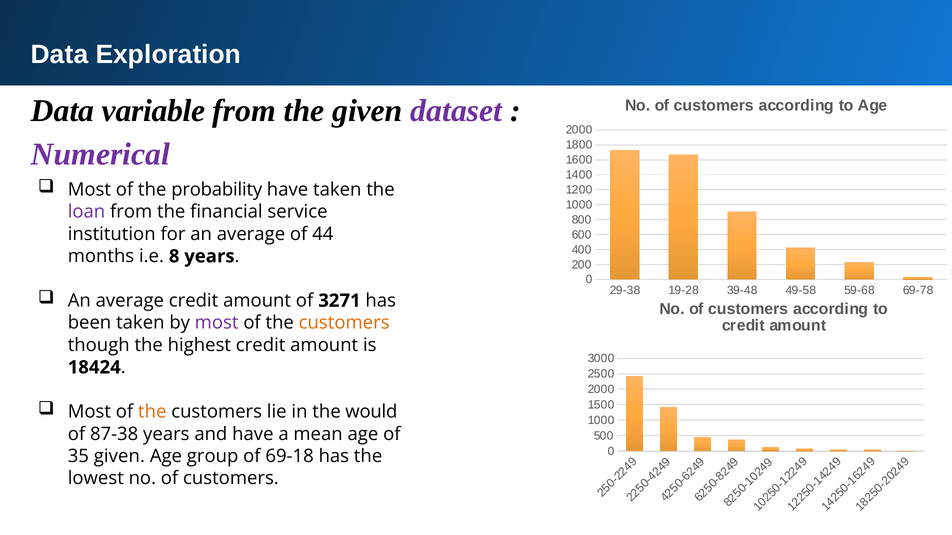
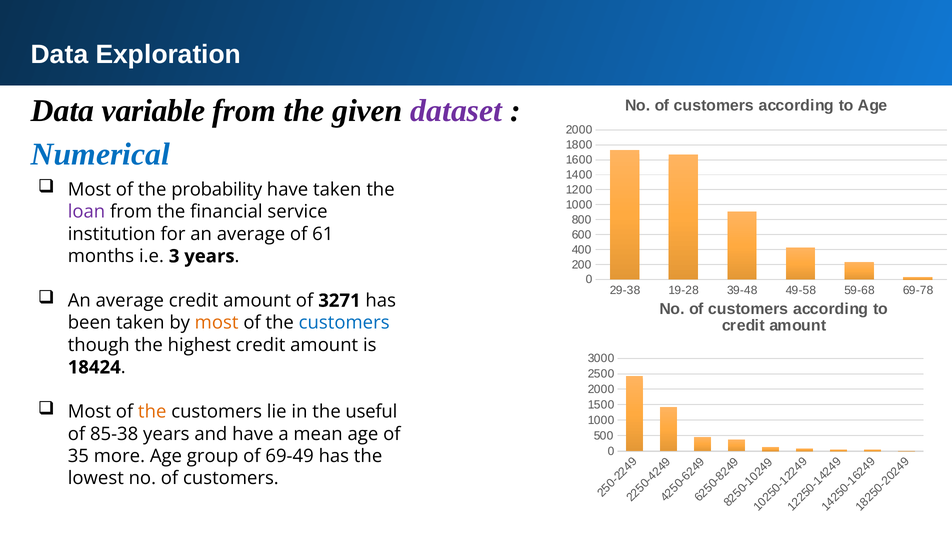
Numerical colour: purple -> blue
44: 44 -> 61
i.e 8: 8 -> 3
most at (217, 323) colour: purple -> orange
customers at (344, 323) colour: orange -> blue
would: would -> useful
87-38: 87-38 -> 85-38
35 given: given -> more
69-18: 69-18 -> 69-49
